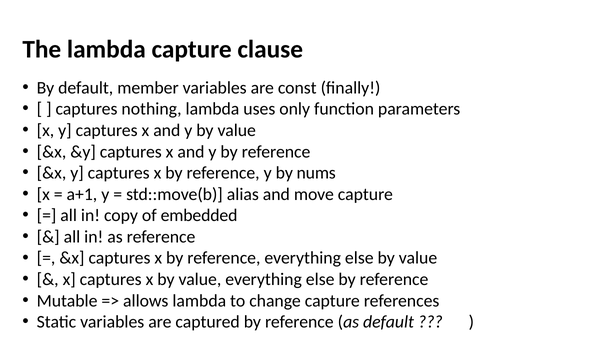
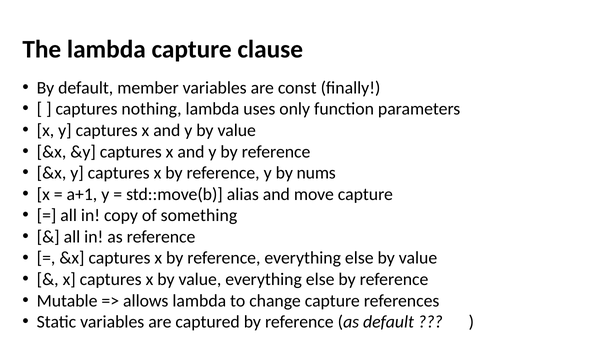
embedded: embedded -> something
